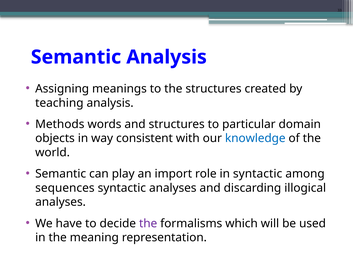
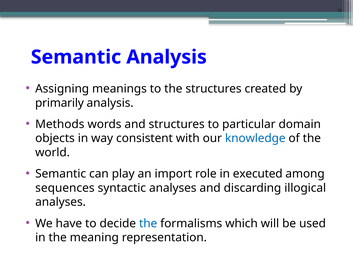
teaching: teaching -> primarily
in syntactic: syntactic -> executed
the at (148, 224) colour: purple -> blue
